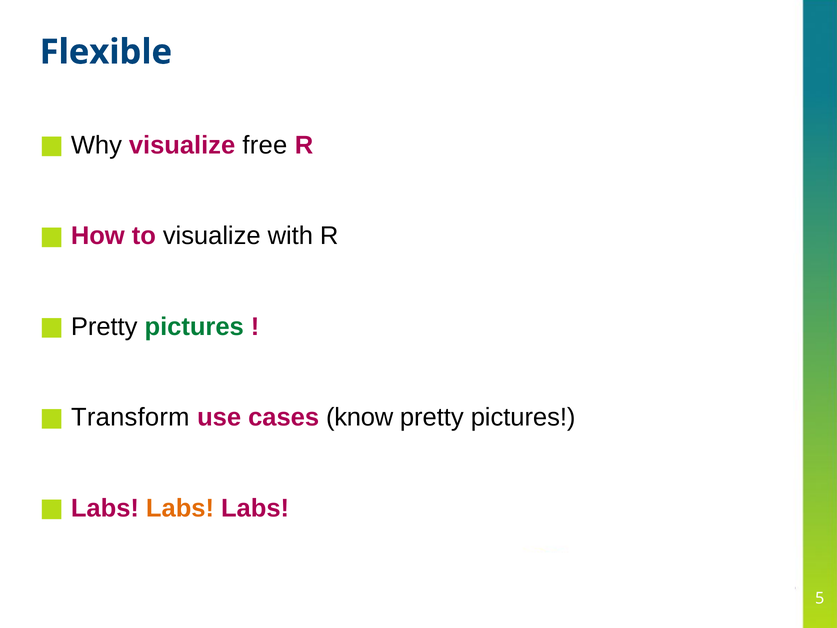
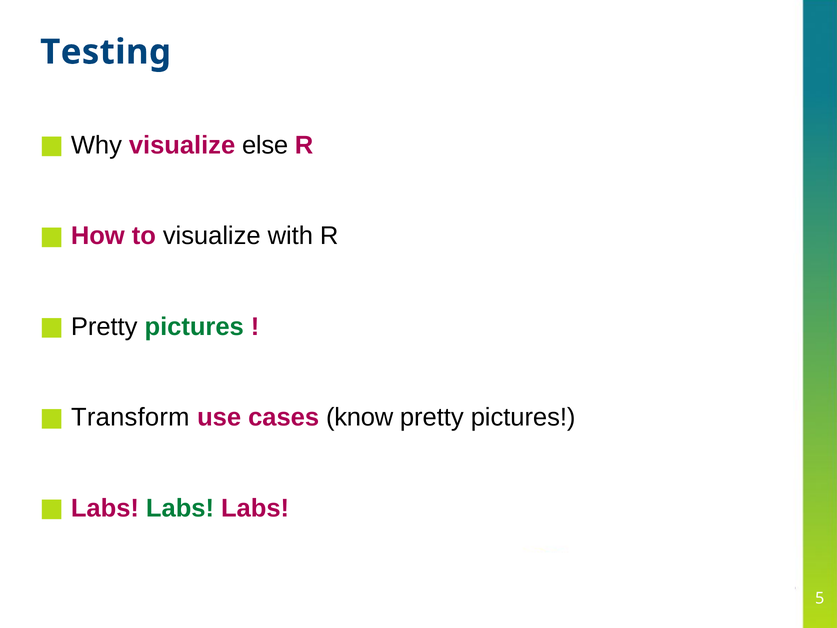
Flexible: Flexible -> Testing
free: free -> else
Labs at (180, 508) colour: orange -> green
